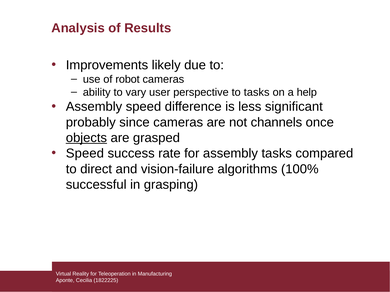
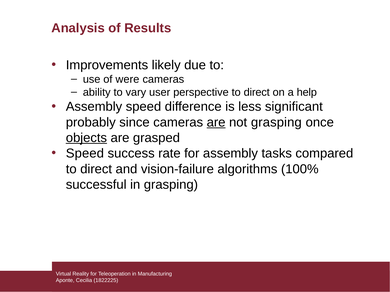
robot: robot -> were
perspective to tasks: tasks -> direct
are at (216, 122) underline: none -> present
not channels: channels -> grasping
